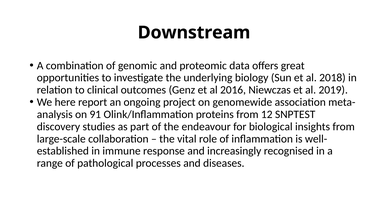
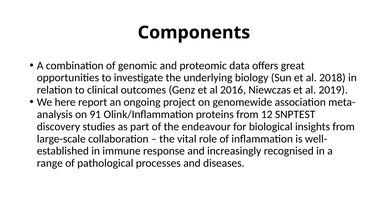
Downstream: Downstream -> Components
